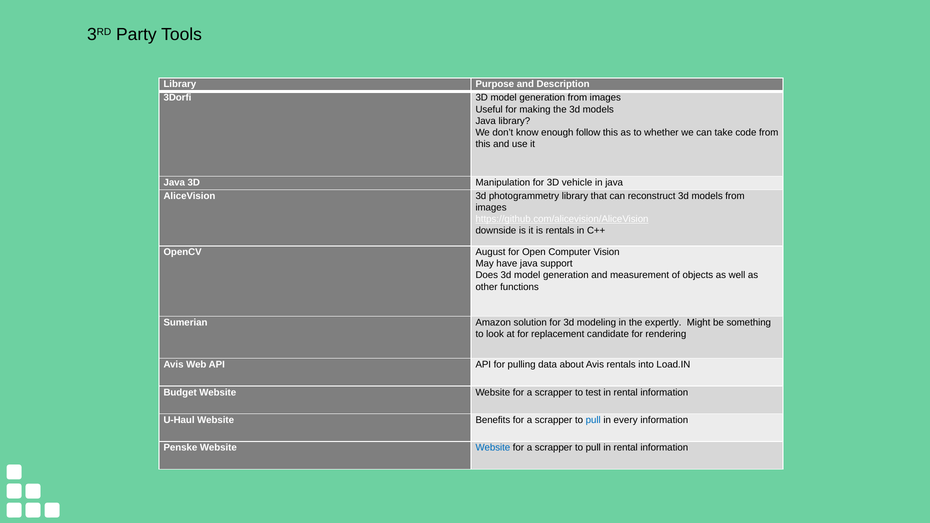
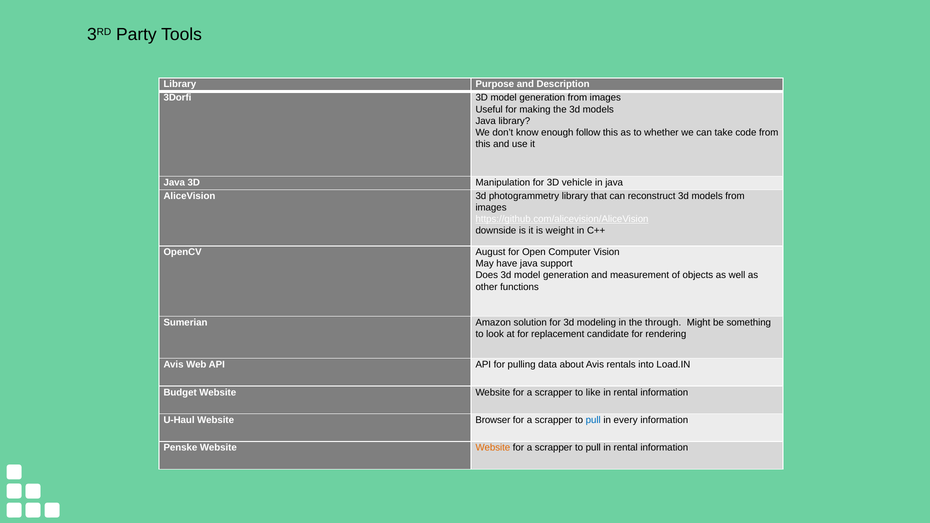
is rentals: rentals -> weight
expertly: expertly -> through
test: test -> like
Benefits: Benefits -> Browser
Website at (493, 448) colour: blue -> orange
